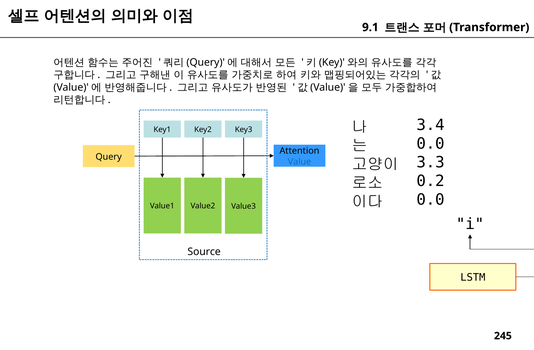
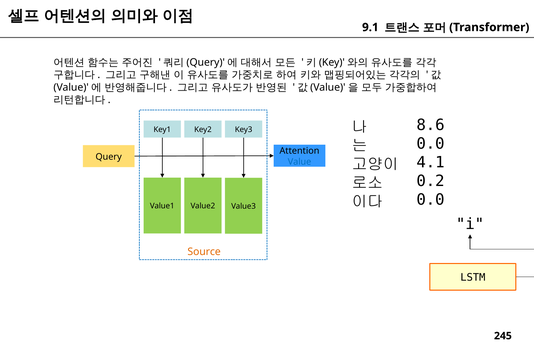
3.4: 3.4 -> 8.6
3.3: 3.3 -> 4.1
Source colour: black -> orange
